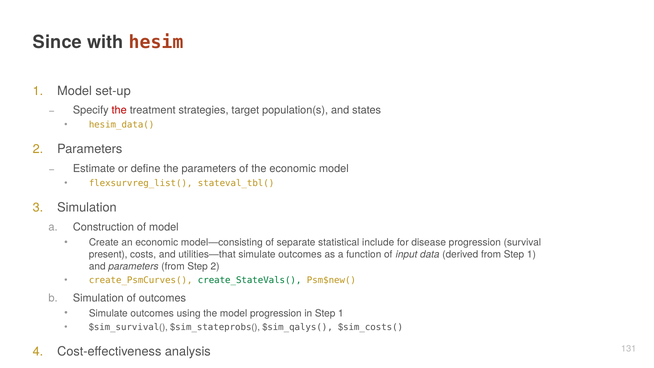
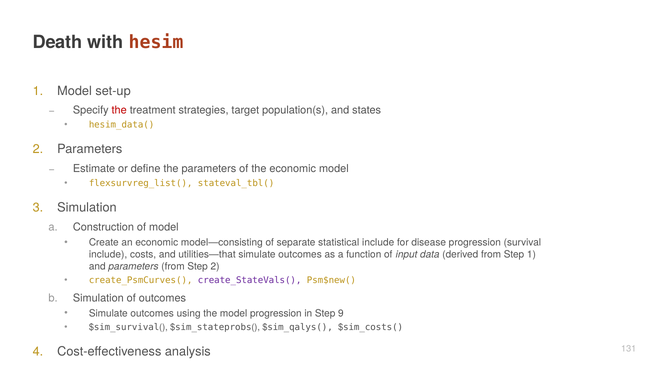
Since: Since -> Death
present at (108, 254): present -> include
create_StateVals( colour: green -> purple
in Step 1: 1 -> 9
